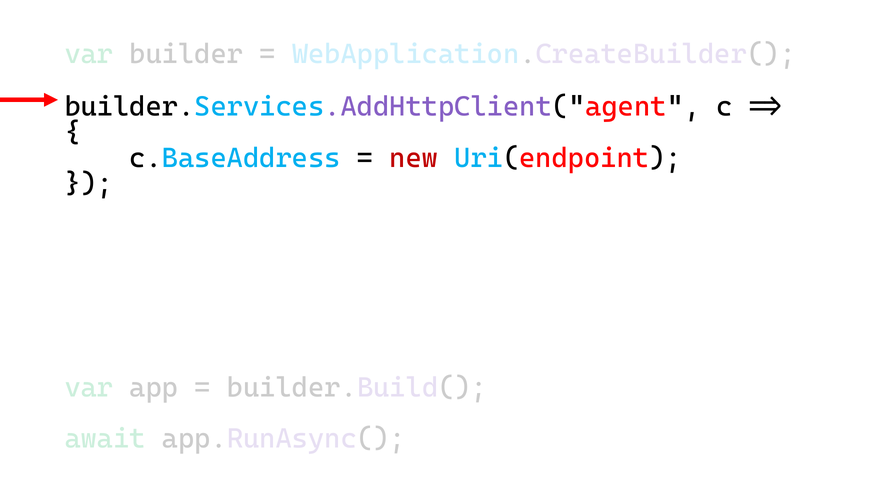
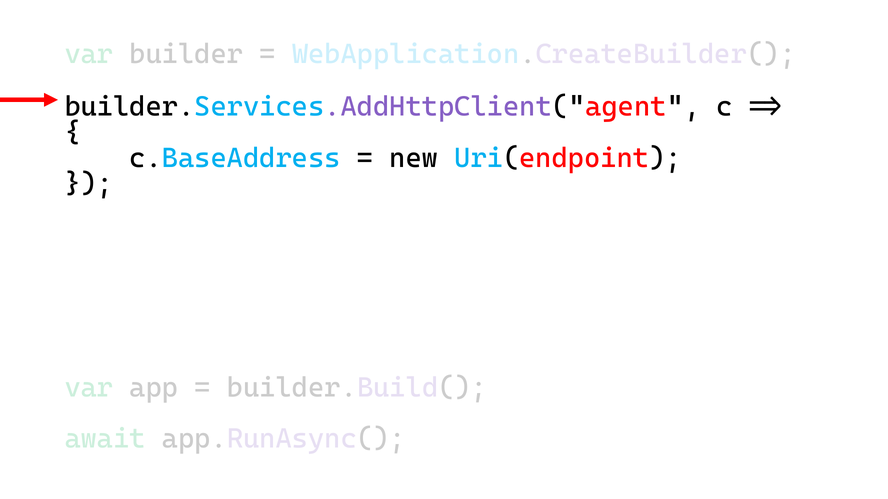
new at (414, 158) colour: red -> black
